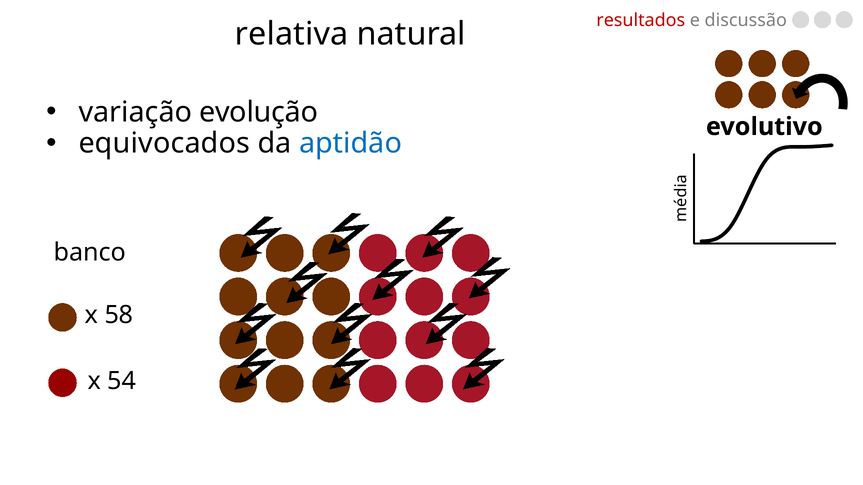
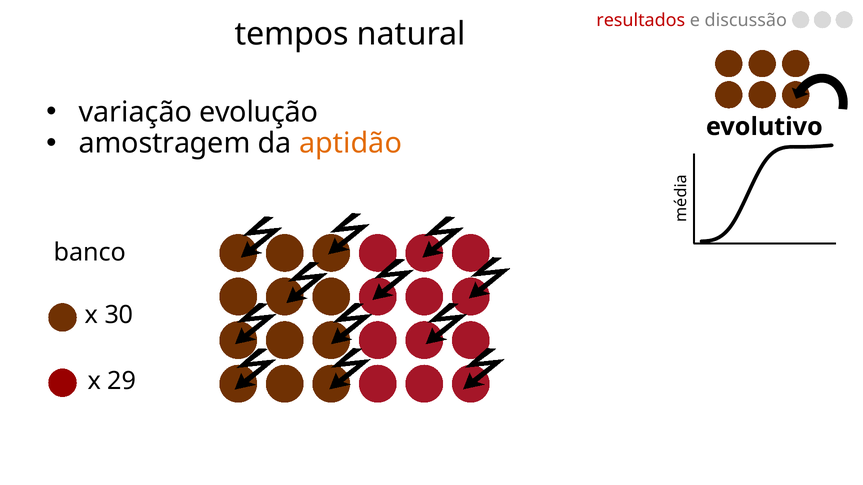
relativa: relativa -> tempos
equivocados: equivocados -> amostragem
aptidão colour: blue -> orange
58: 58 -> 30
54: 54 -> 29
